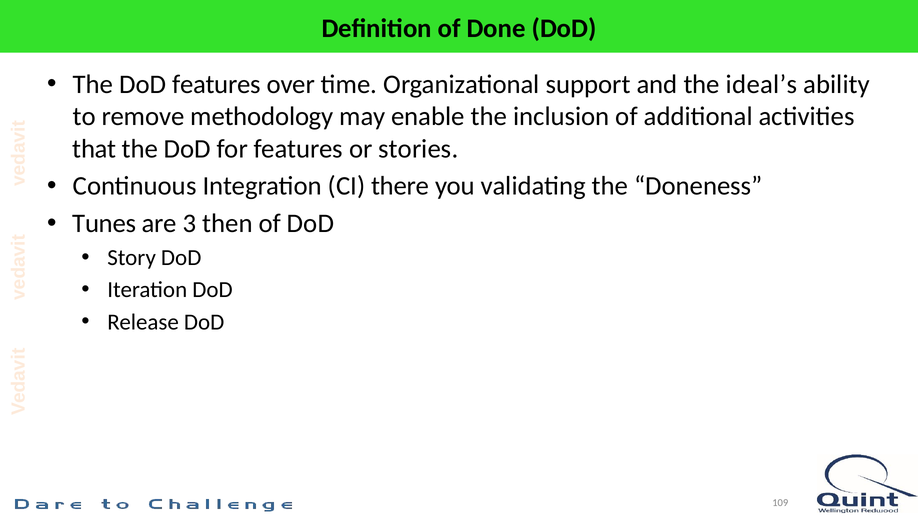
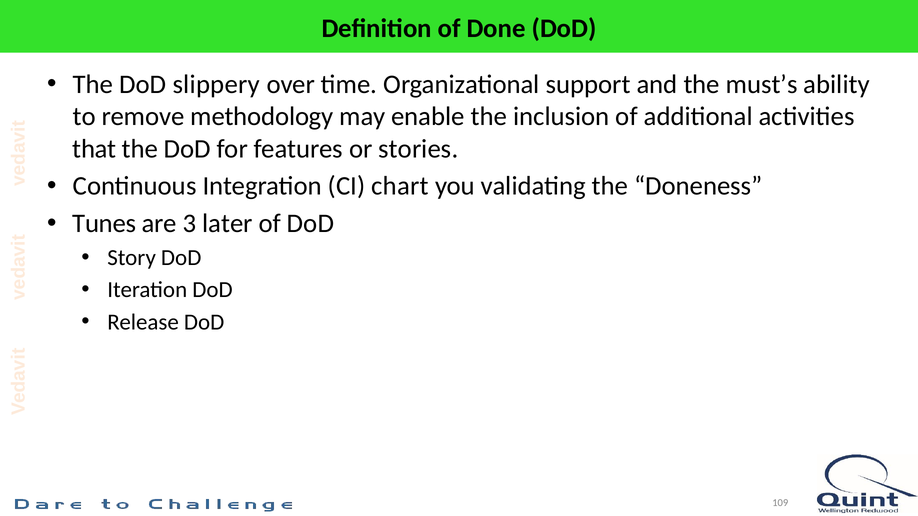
DoD features: features -> slippery
ideal’s: ideal’s -> must’s
there: there -> chart
then: then -> later
